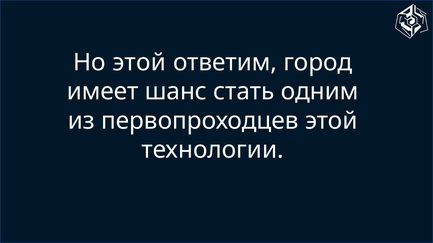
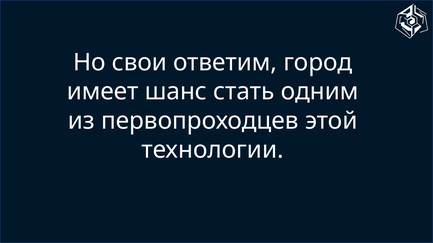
Но этой: этой -> свои
